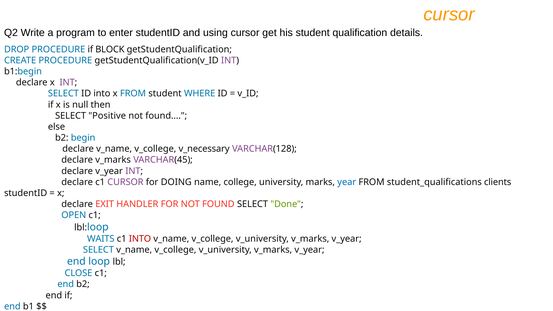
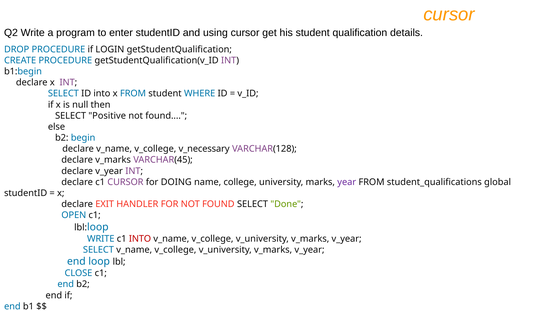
BLOCK: BLOCK -> LOGIN
year colour: blue -> purple
clients: clients -> global
WAITS at (101, 239): WAITS -> WRITE
